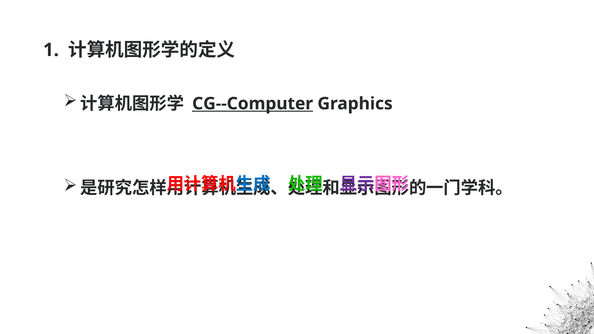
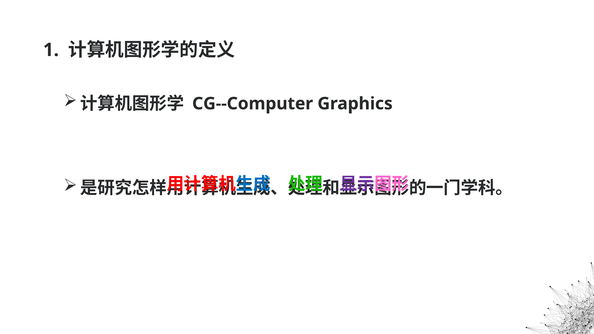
CG--Computer underline: present -> none
